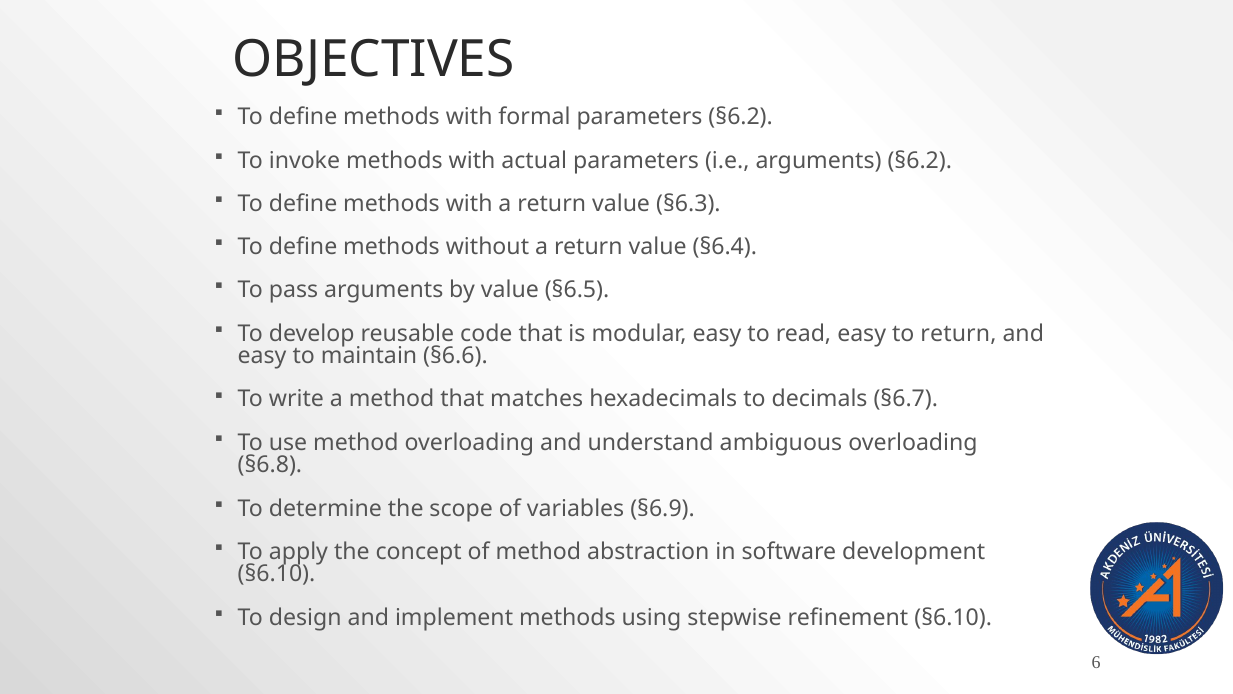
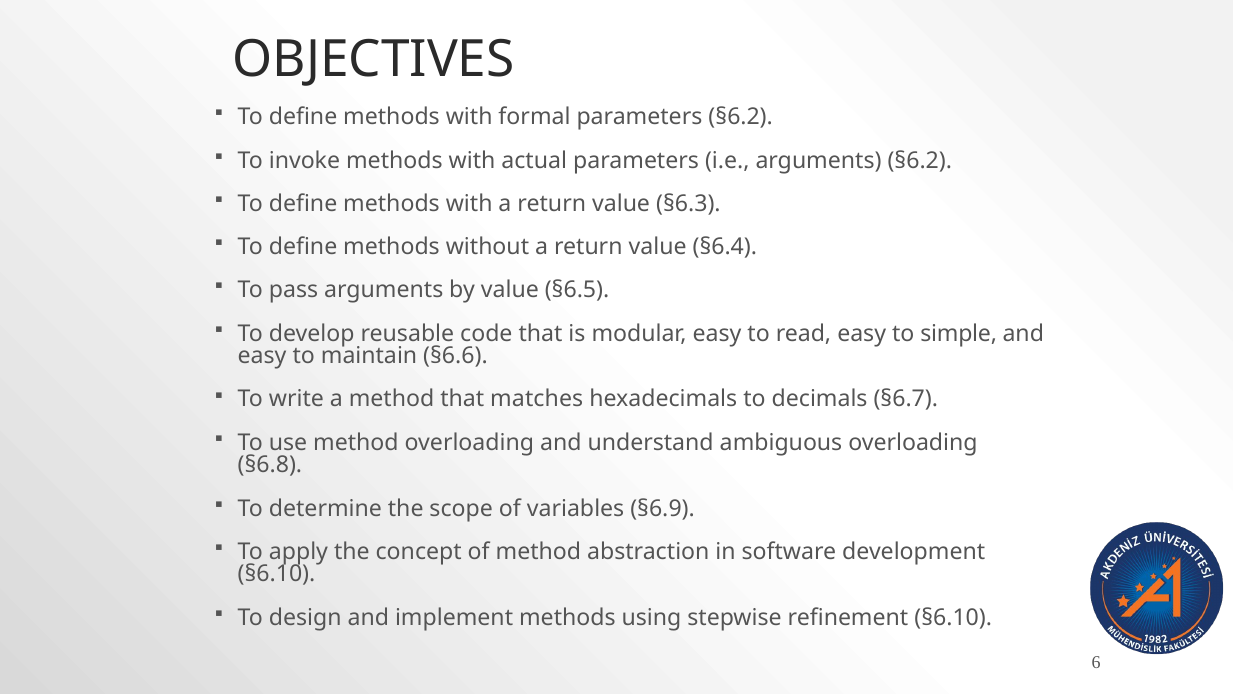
to return: return -> simple
